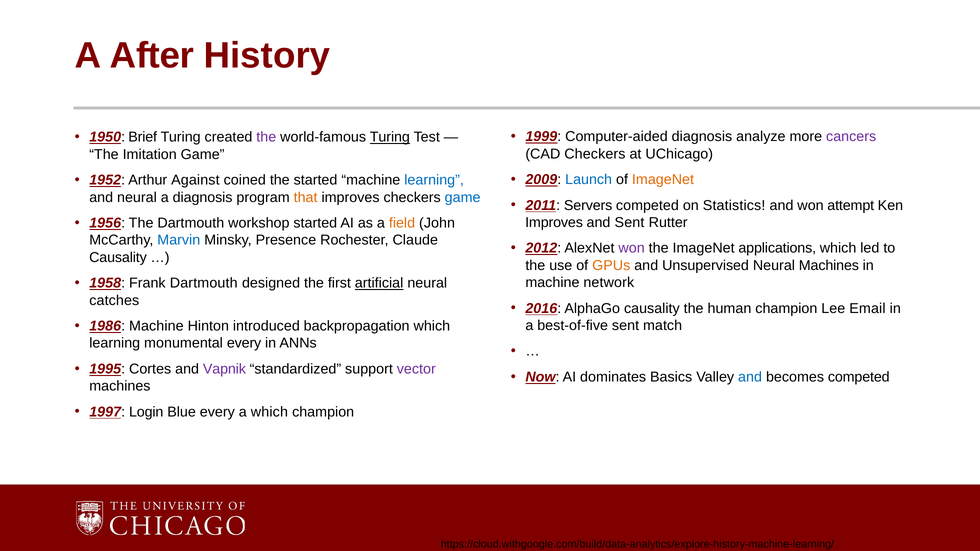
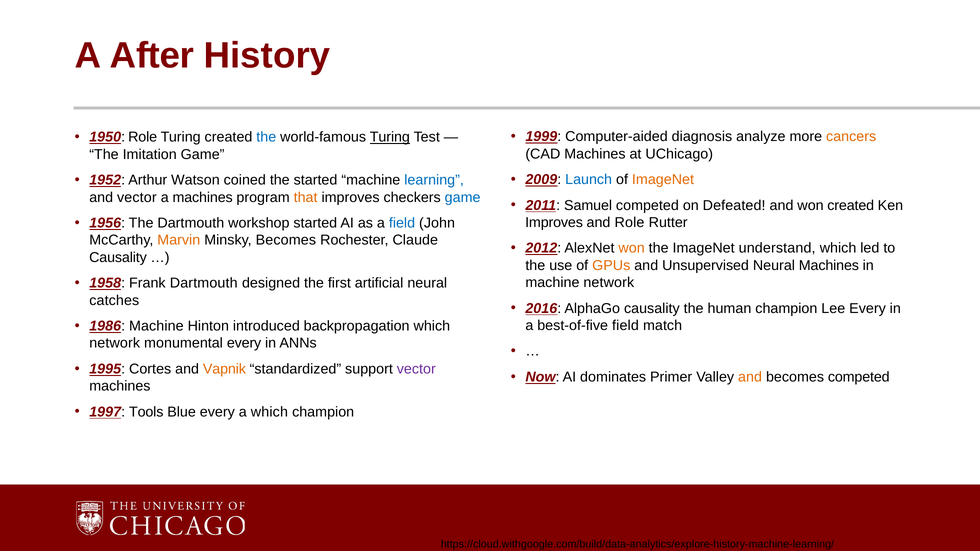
cancers colour: purple -> orange
1950 Brief: Brief -> Role
the at (266, 137) colour: purple -> blue
CAD Checkers: Checkers -> Machines
Against: Against -> Watson
and neural: neural -> vector
a diagnosis: diagnosis -> machines
Servers: Servers -> Samuel
Statistics: Statistics -> Defeated
won attempt: attempt -> created
field at (402, 223) colour: orange -> blue
and Sent: Sent -> Role
Marvin colour: blue -> orange
Minsky Presence: Presence -> Becomes
won at (632, 248) colour: purple -> orange
applications: applications -> understand
artificial underline: present -> none
Lee Email: Email -> Every
best-of-five sent: sent -> field
learning at (115, 343): learning -> network
Vapnik colour: purple -> orange
Basics: Basics -> Primer
and at (750, 377) colour: blue -> orange
Login: Login -> Tools
